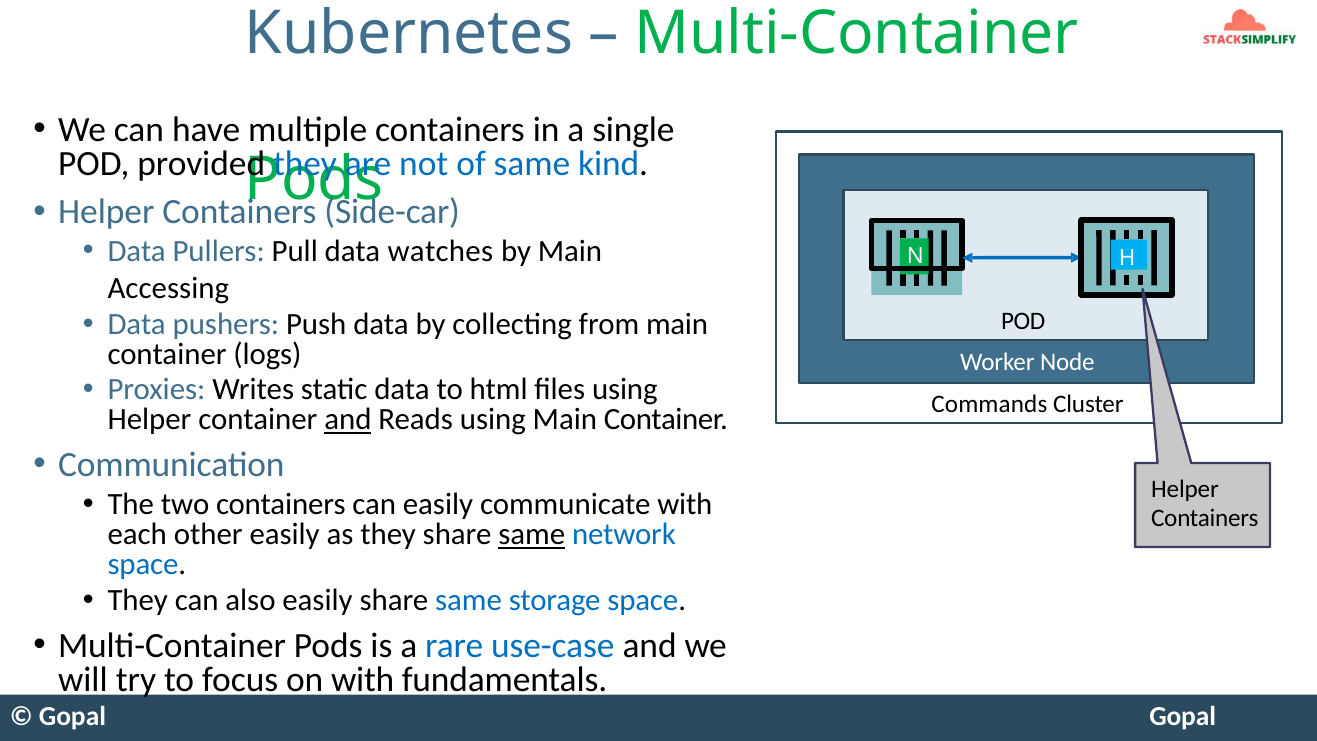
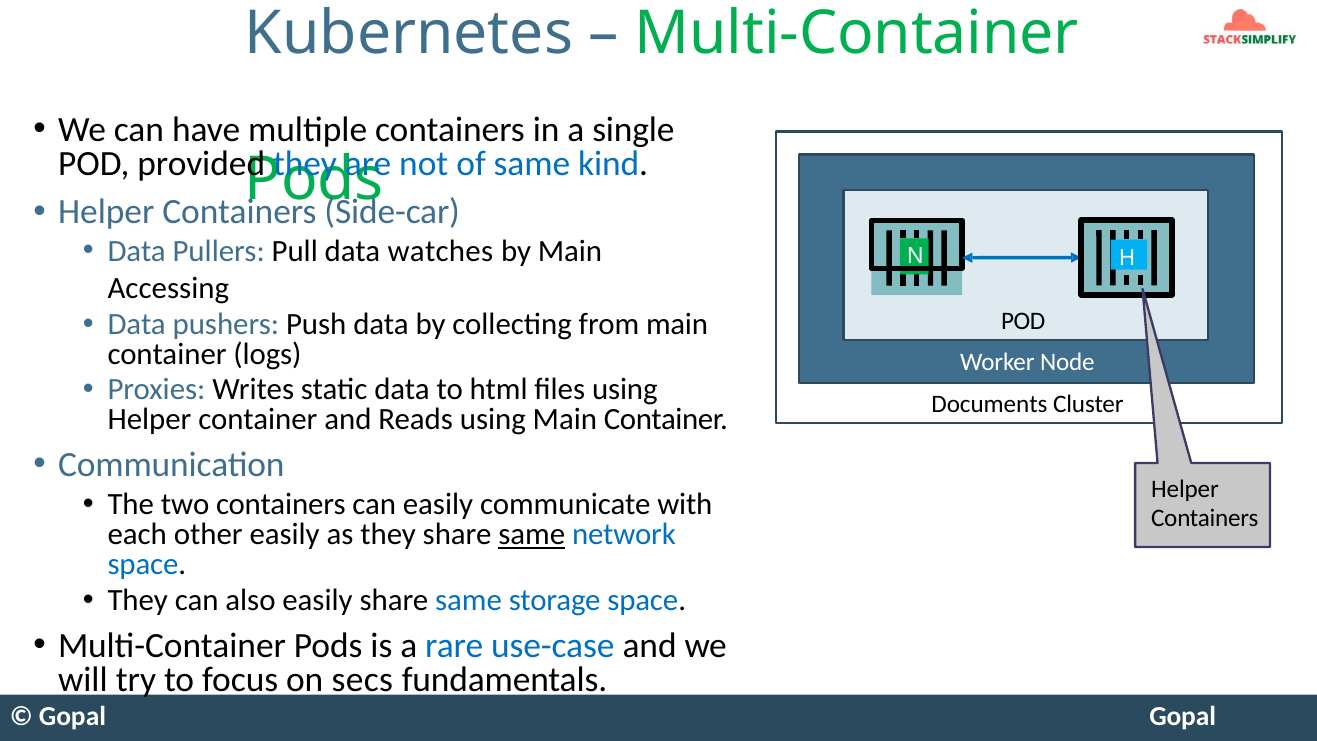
Commands: Commands -> Documents
and at (348, 419) underline: present -> none
on with: with -> secs
